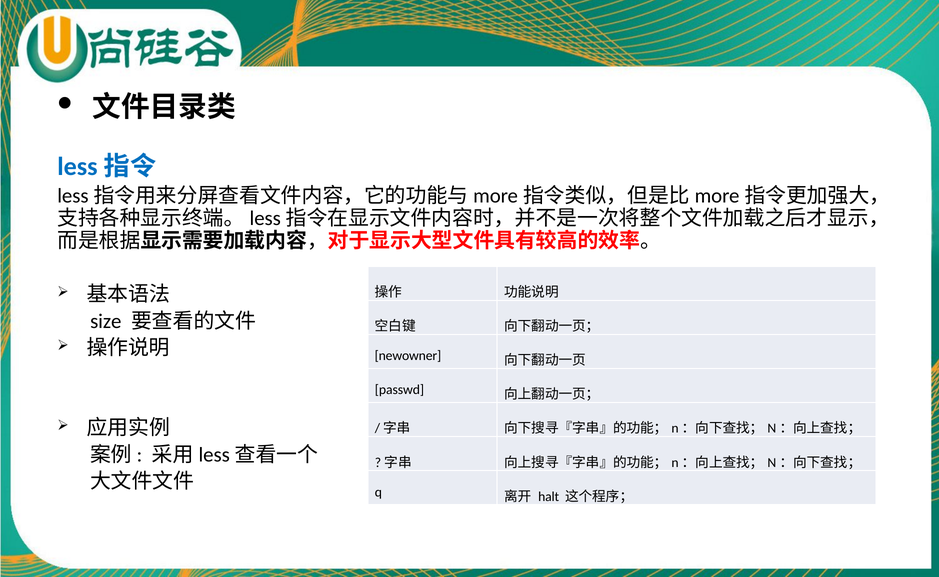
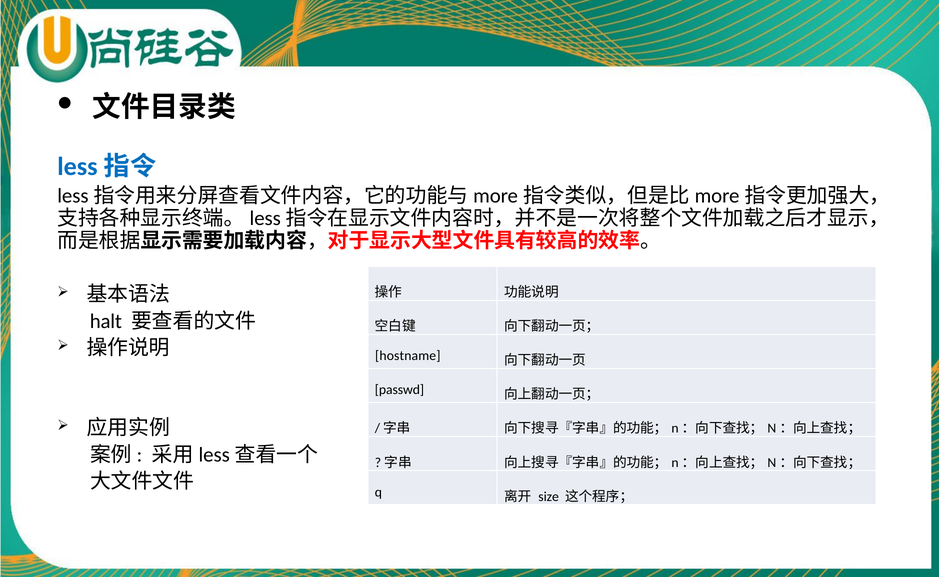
size: size -> halt
newowner: newowner -> hostname
halt: halt -> size
